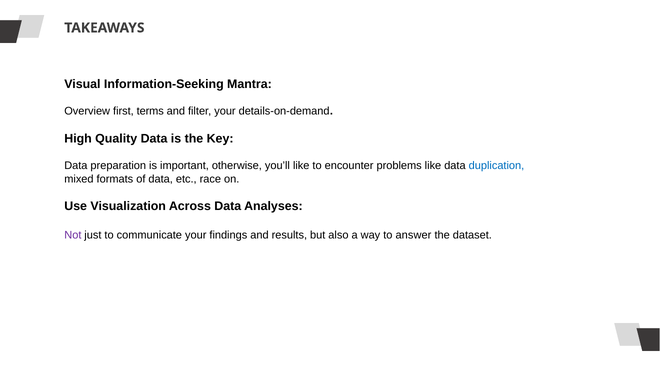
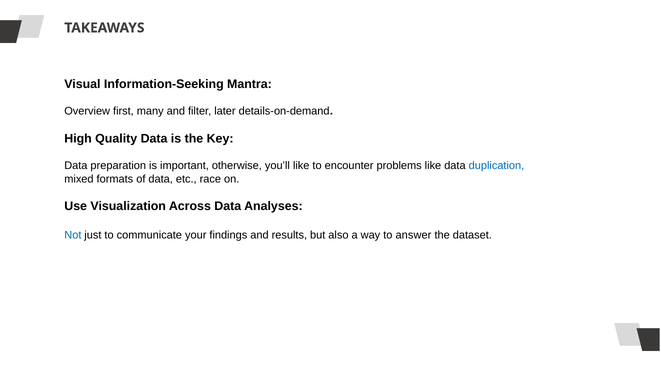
terms: terms -> many
filter your: your -> later
Not colour: purple -> blue
